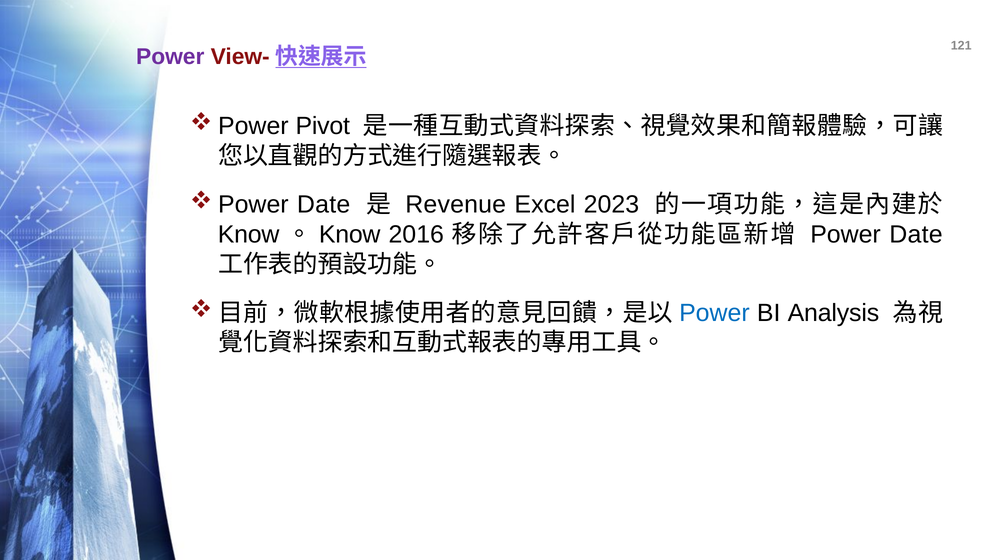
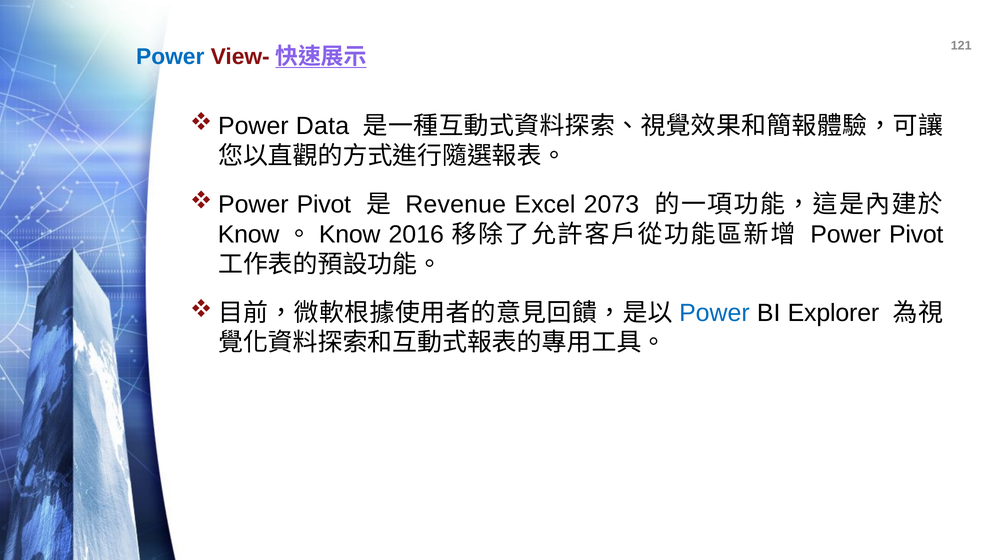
Power at (170, 57) colour: purple -> blue
Pivot: Pivot -> Data
Date at (324, 205): Date -> Pivot
2023: 2023 -> 2073
Power Date: Date -> Pivot
Analysis: Analysis -> Explorer
